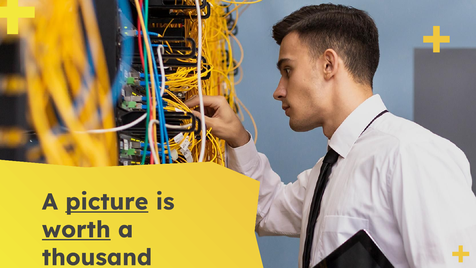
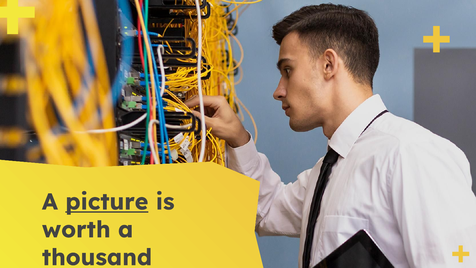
worth underline: present -> none
